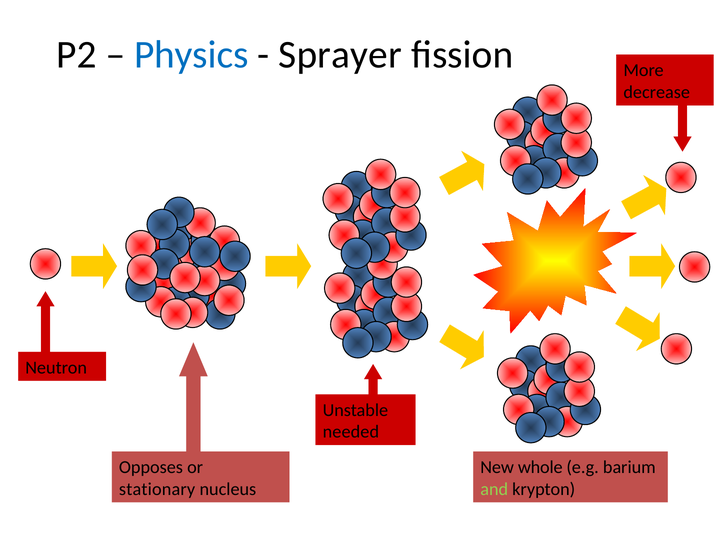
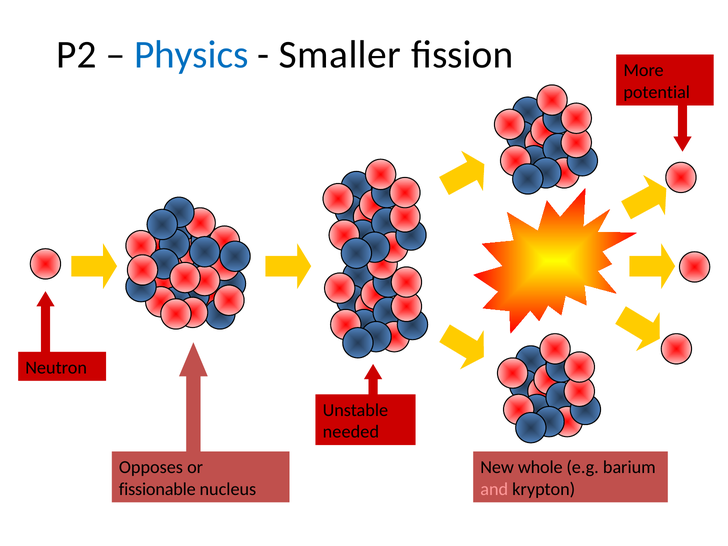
Sprayer: Sprayer -> Smaller
decrease: decrease -> potential
stationary: stationary -> fissionable
and colour: light green -> pink
